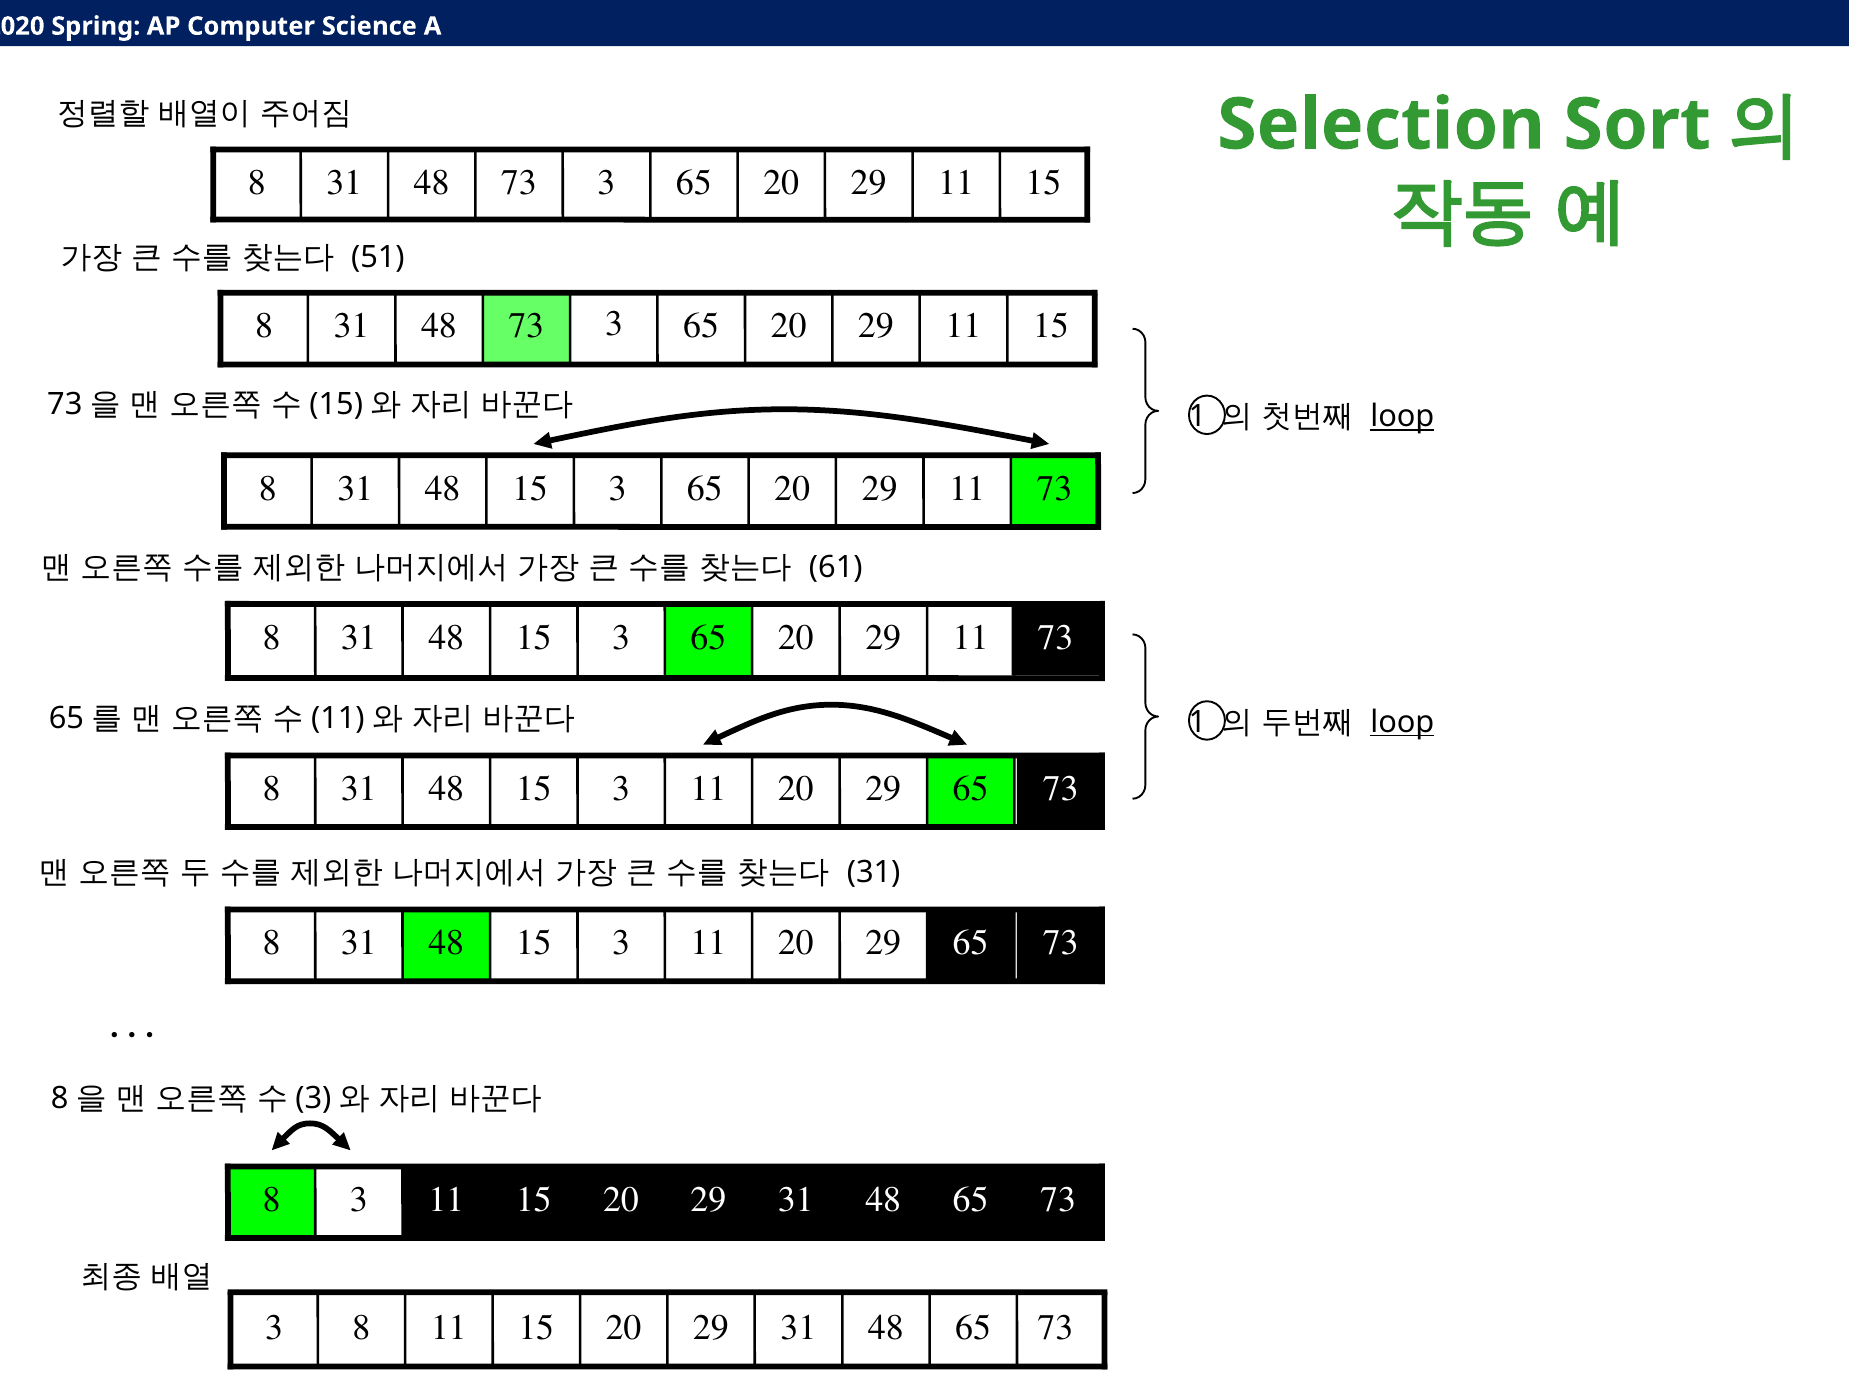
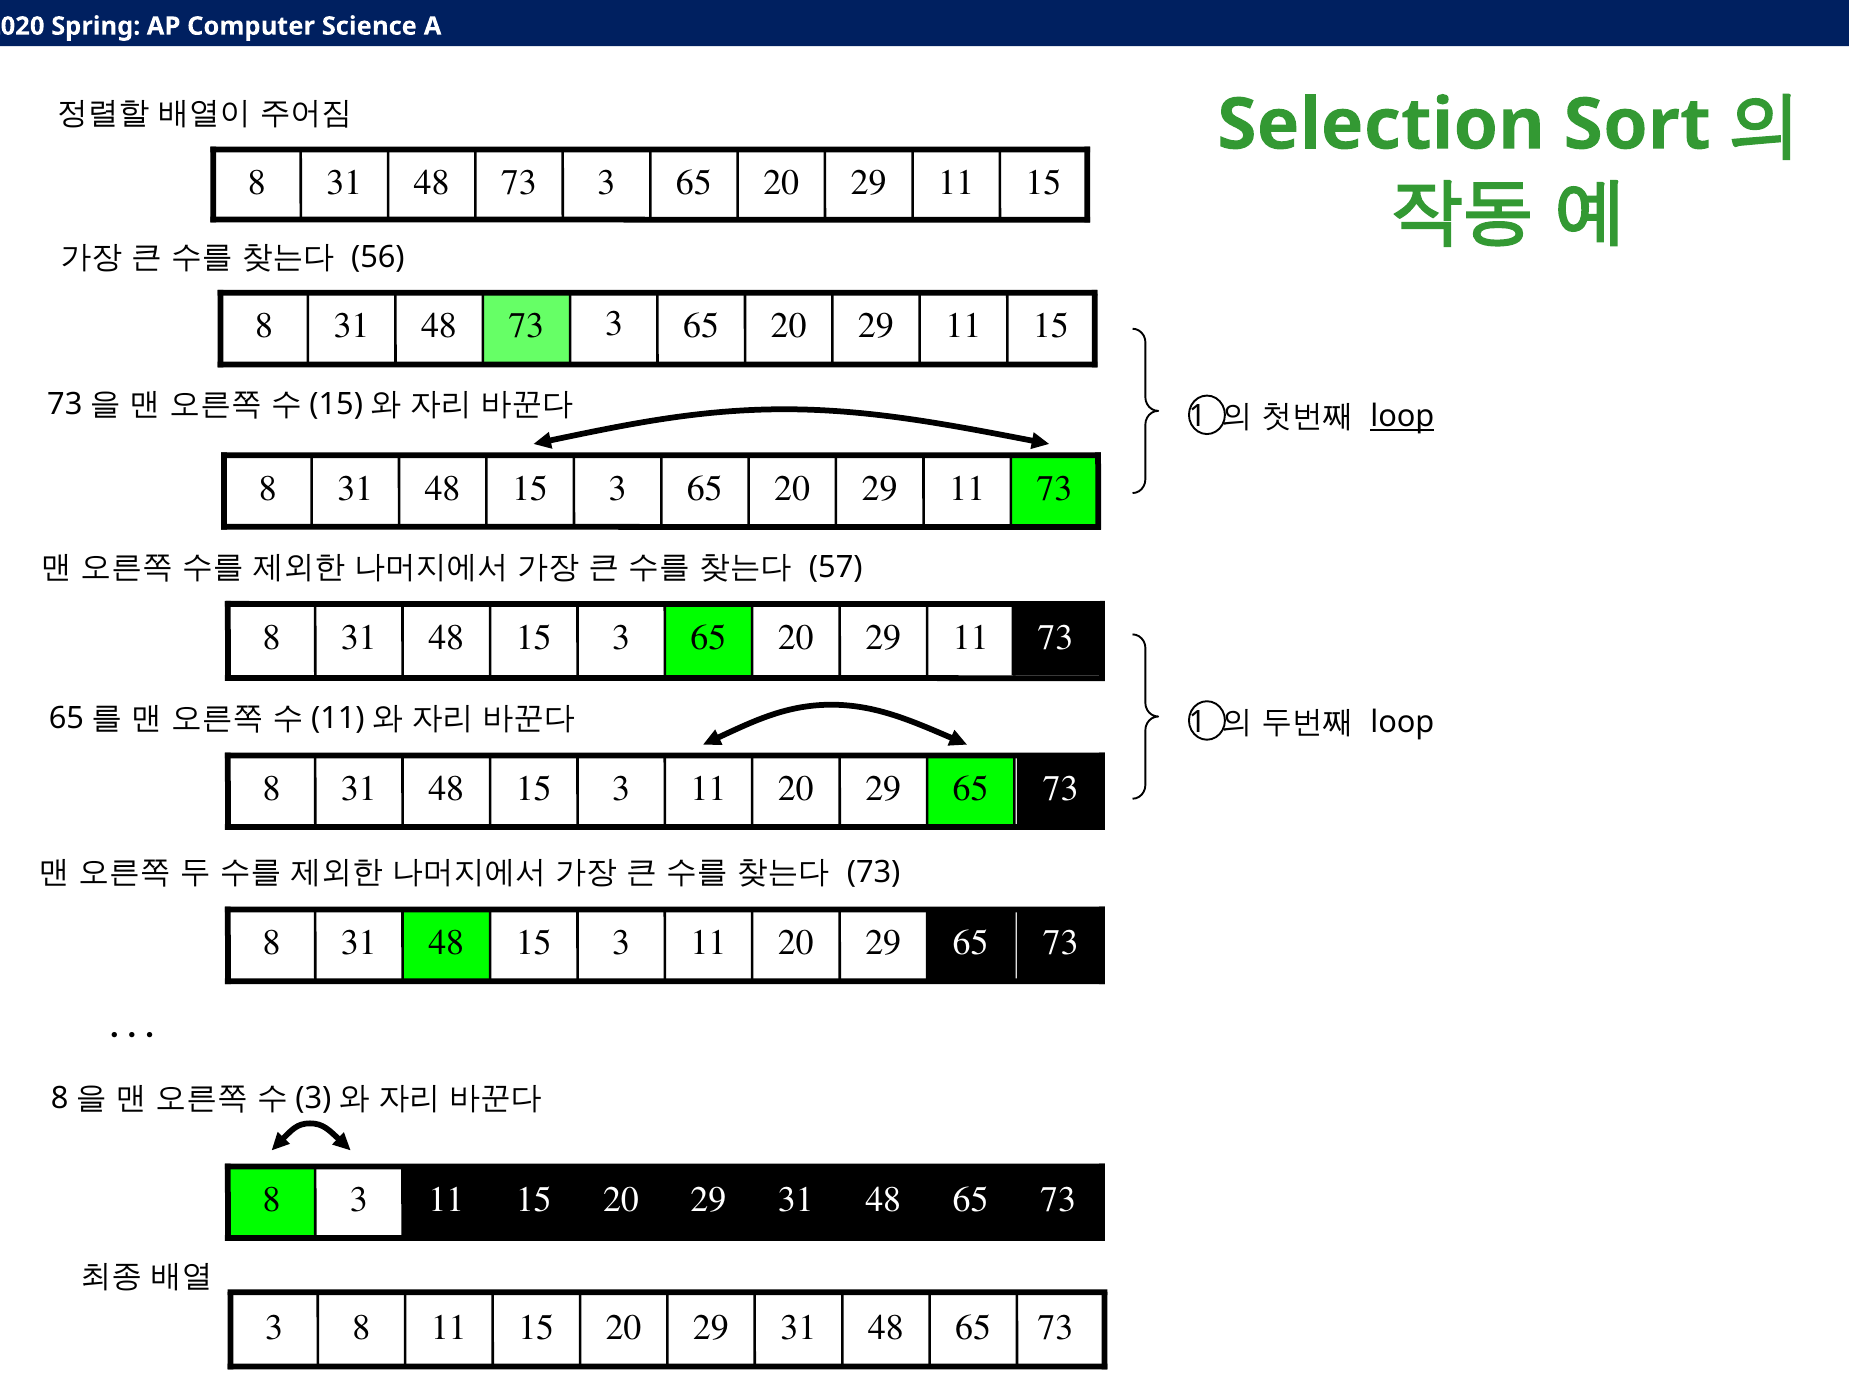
51: 51 -> 56
61: 61 -> 57
loop at (1402, 722) underline: present -> none
31 at (874, 873): 31 -> 73
